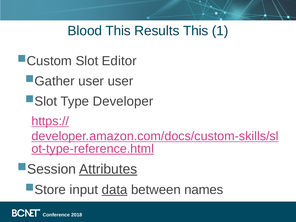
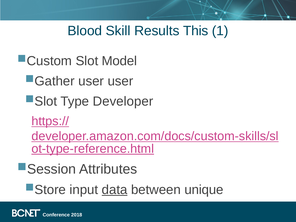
Blood This: This -> Skill
Editor: Editor -> Model
Attributes underline: present -> none
names: names -> unique
